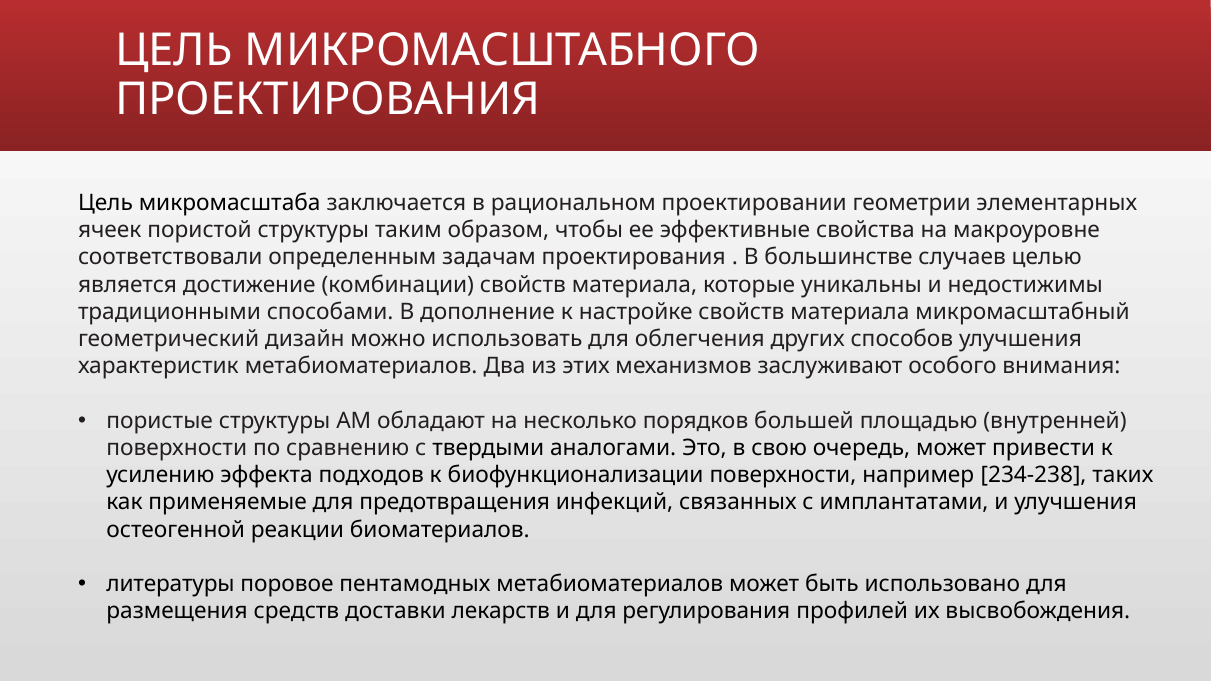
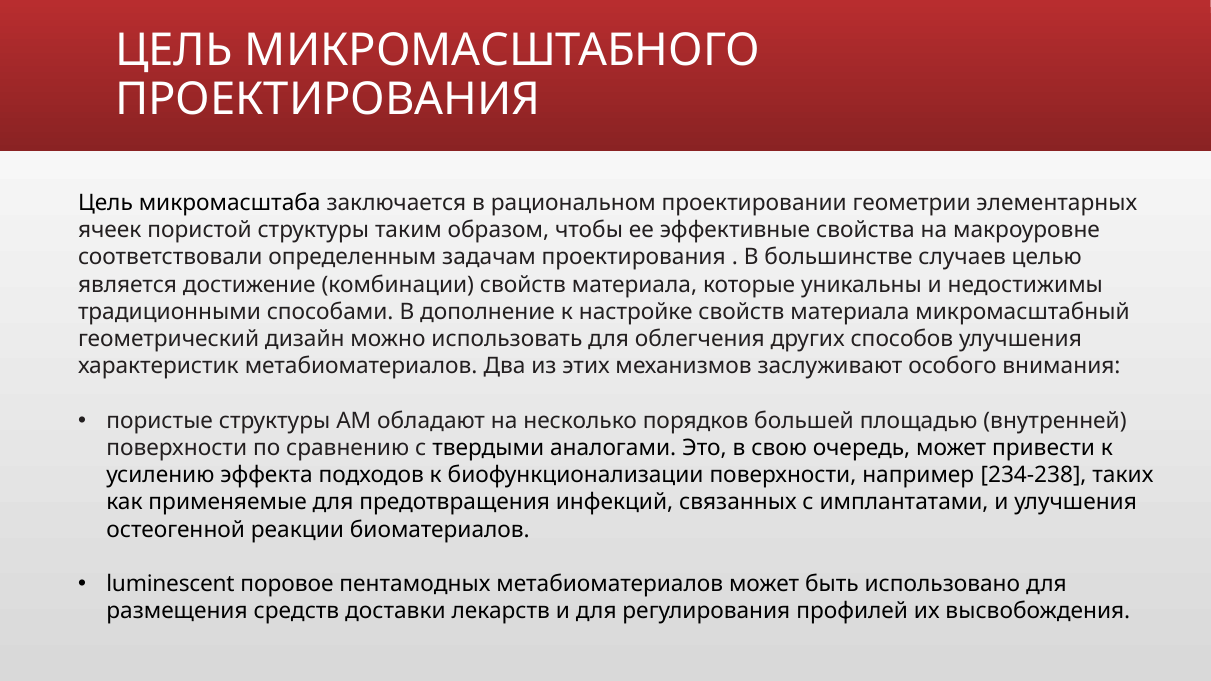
литературы: литературы -> luminescent
